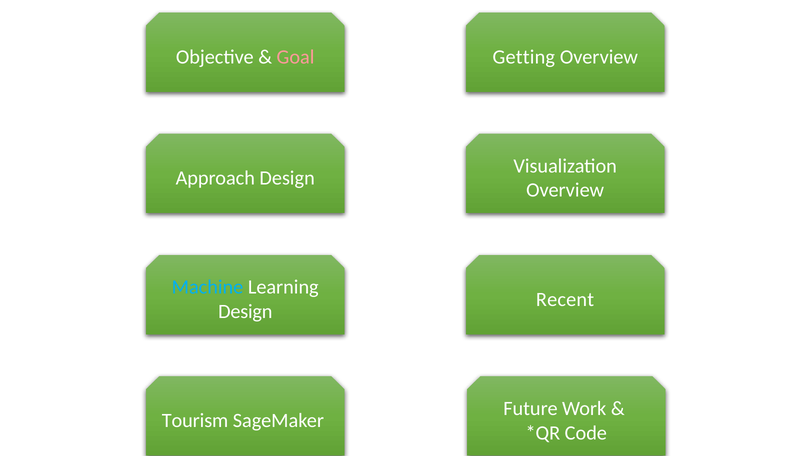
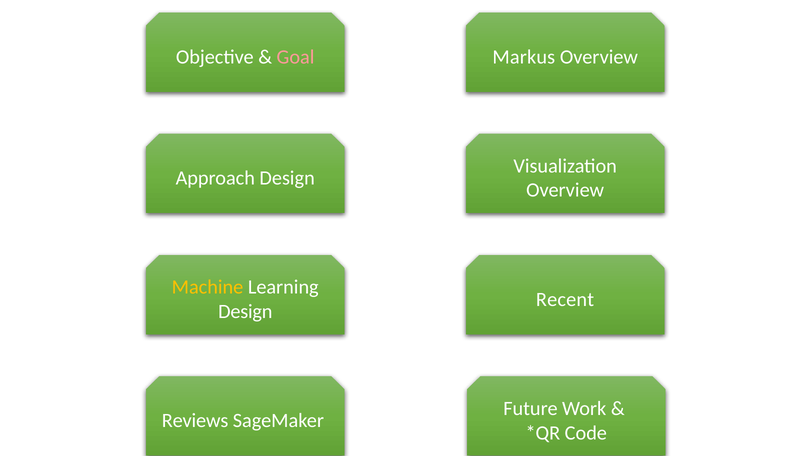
Getting: Getting -> Markus
Machine colour: light blue -> yellow
Tourism: Tourism -> Reviews
